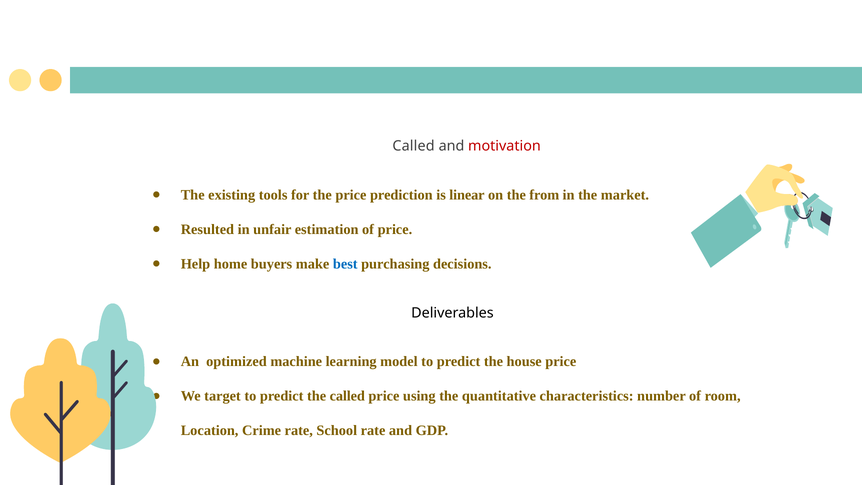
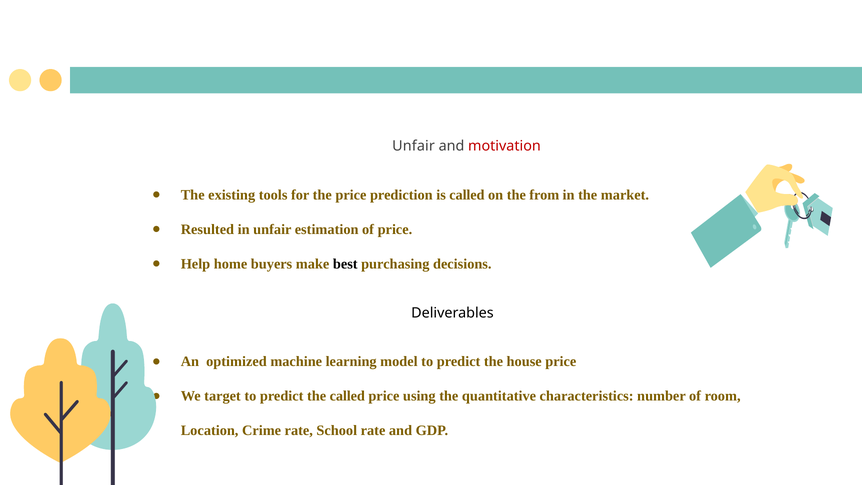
Called at (414, 146): Called -> Unfair
is linear: linear -> called
best colour: blue -> black
